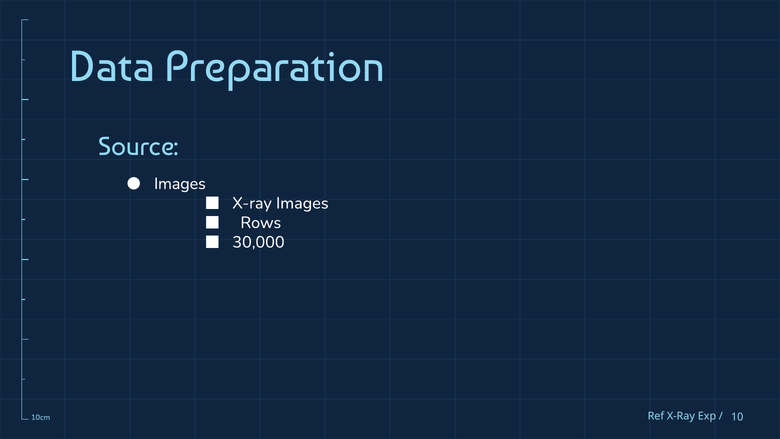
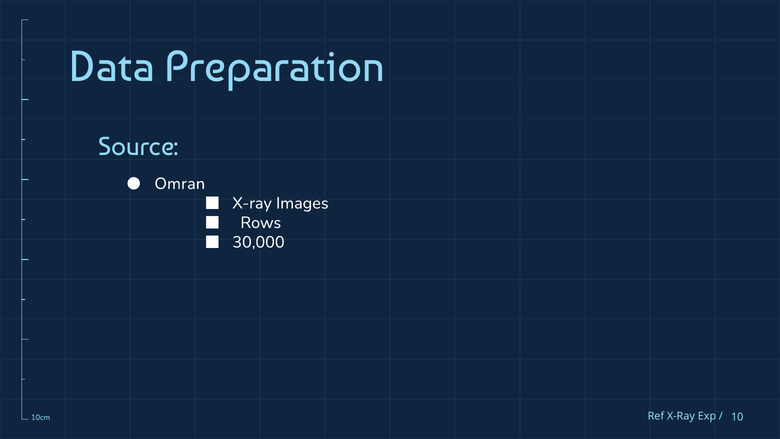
Images at (180, 184): Images -> Omran
